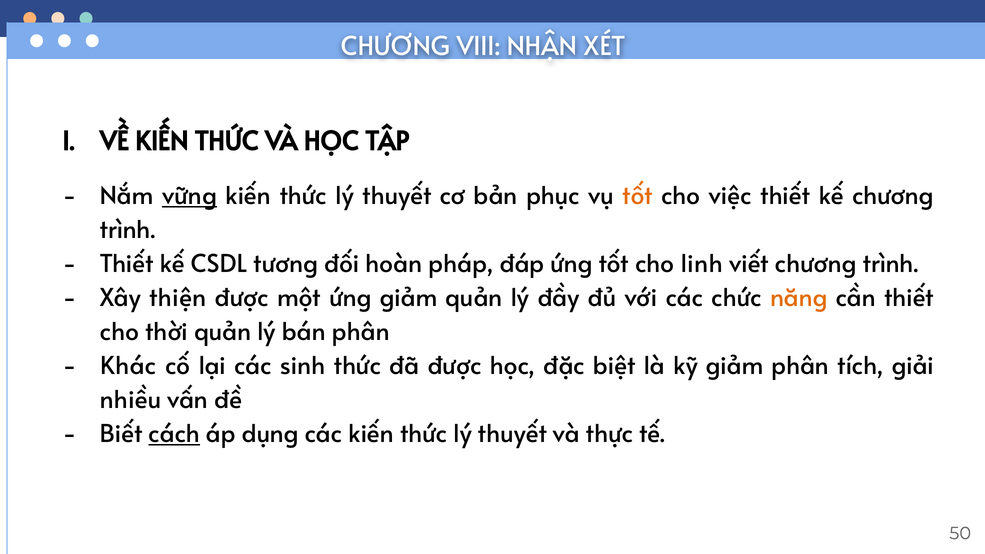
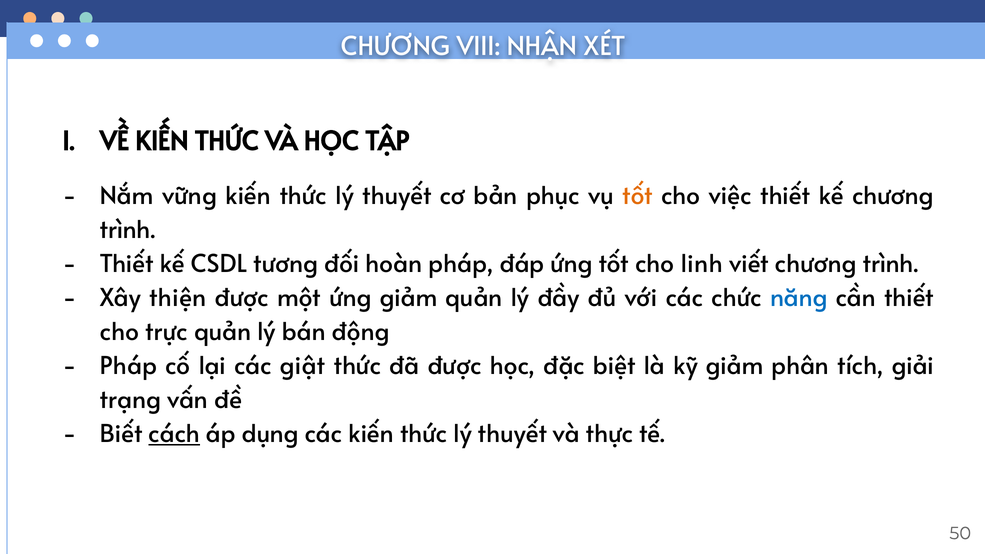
vững underline: present -> none
năng colour: orange -> blue
thời: thời -> trực
bán phân: phân -> động
Khác at (128, 366): Khác -> Pháp
sinh: sinh -> giật
nhiều: nhiều -> trạng
